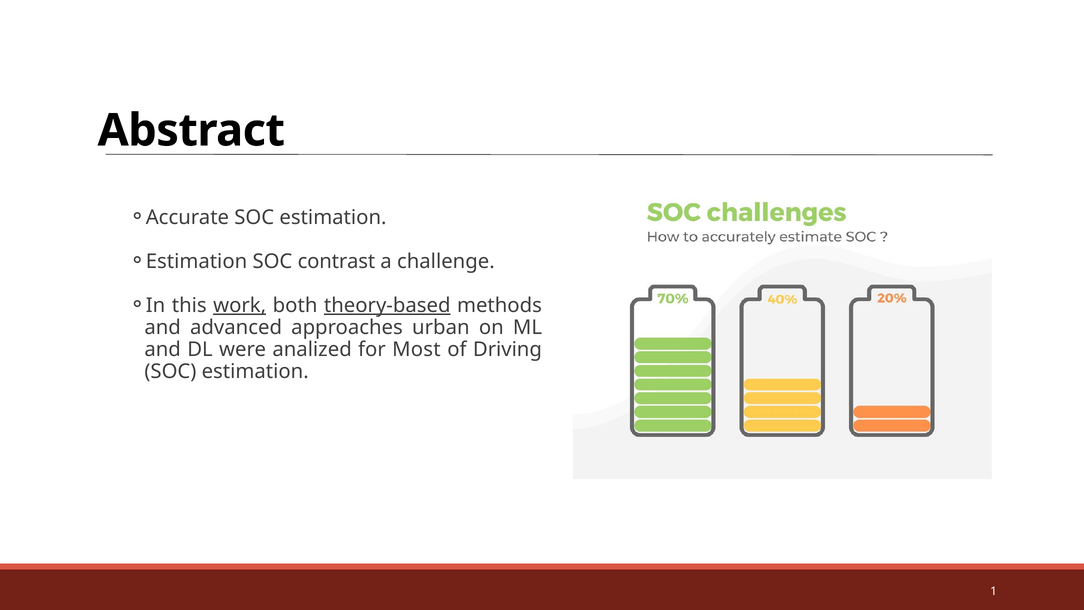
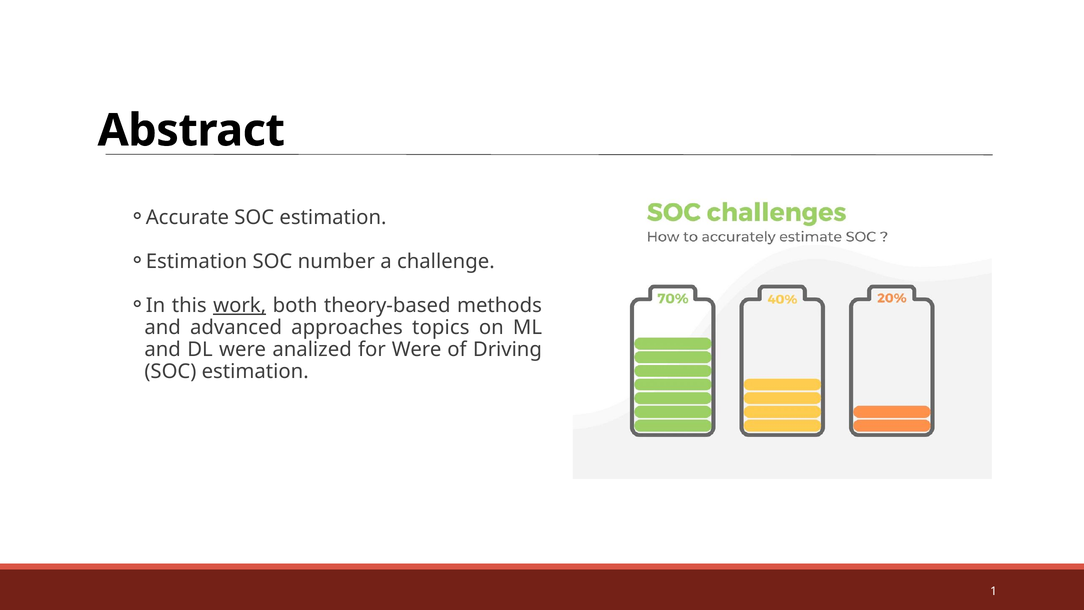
contrast: contrast -> number
theory-based underline: present -> none
urban: urban -> topics
for Most: Most -> Were
